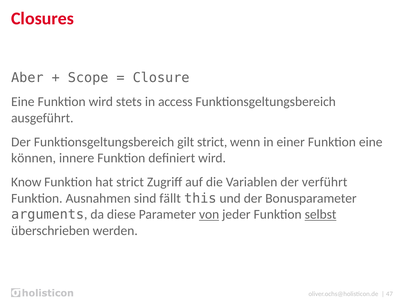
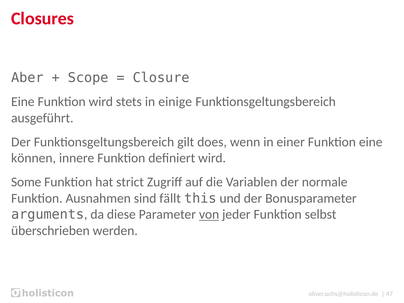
access: access -> einige
gilt strict: strict -> does
Know: Know -> Some
verführt: verführt -> normale
selbst underline: present -> none
